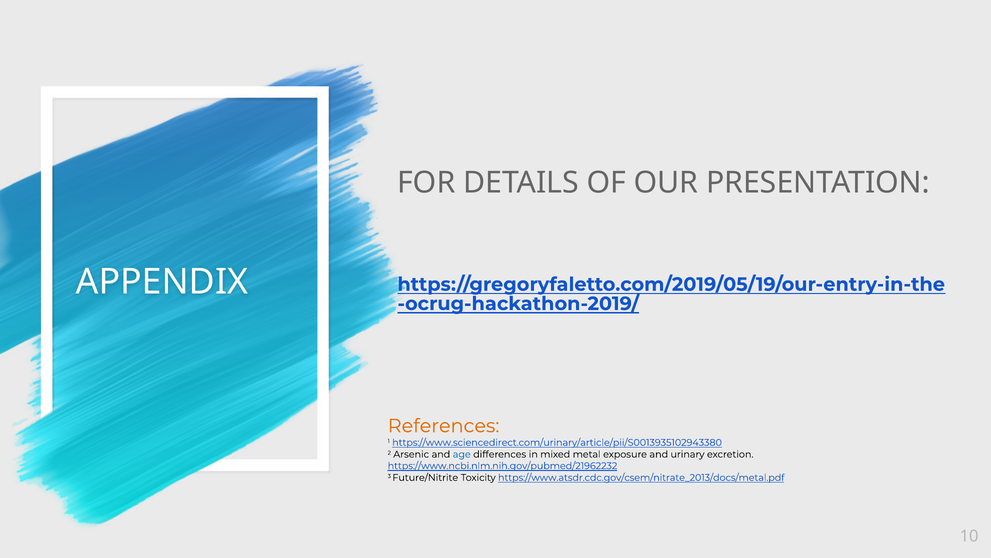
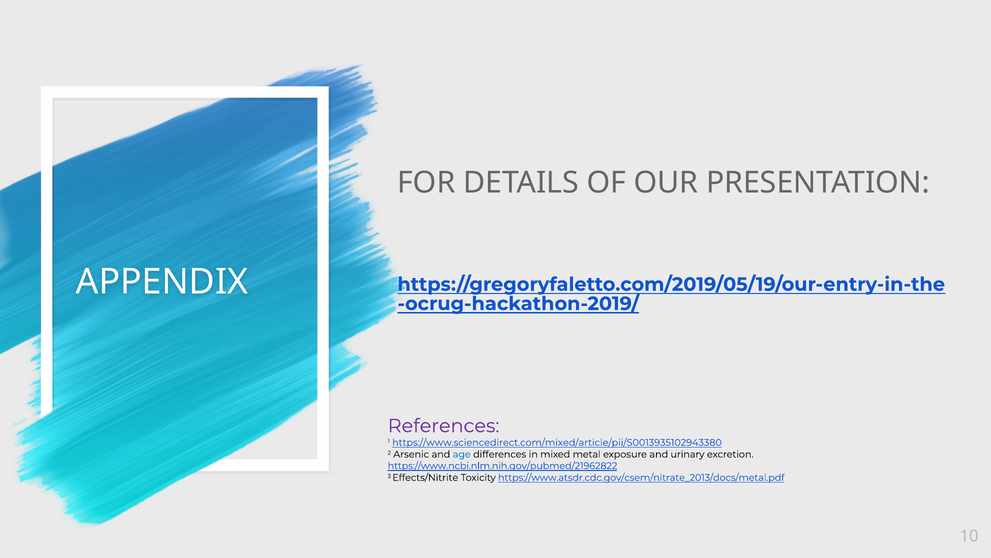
References colour: orange -> purple
https://www.sciencedirect.com/urinary/article/pii/S0013935102943380: https://www.sciencedirect.com/urinary/article/pii/S0013935102943380 -> https://www.sciencedirect.com/mixed/article/pii/S0013935102943380
https://www.ncbi.nlm.nih.gov/pubmed/21962232: https://www.ncbi.nlm.nih.gov/pubmed/21962232 -> https://www.ncbi.nlm.nih.gov/pubmed/21962822
Future/Nitrite: Future/Nitrite -> Effects/Nitrite
